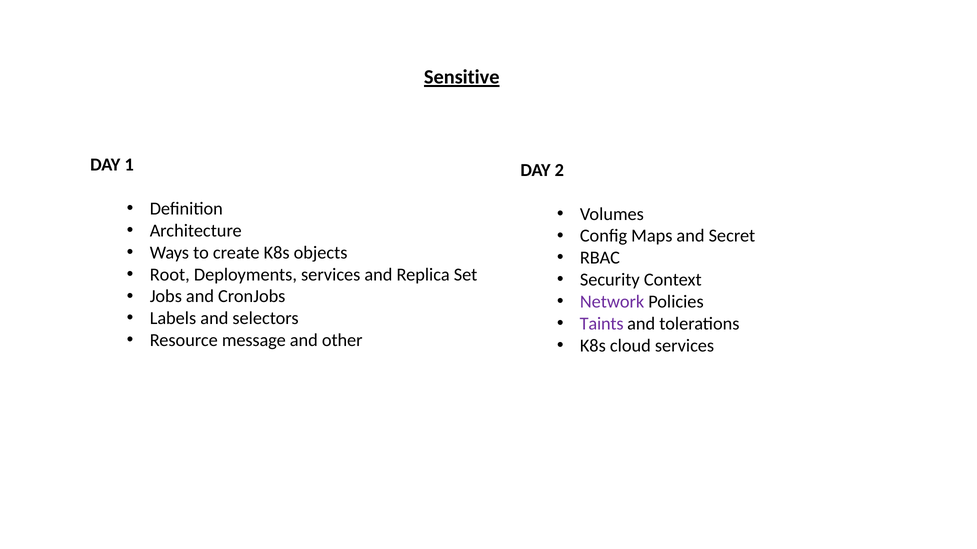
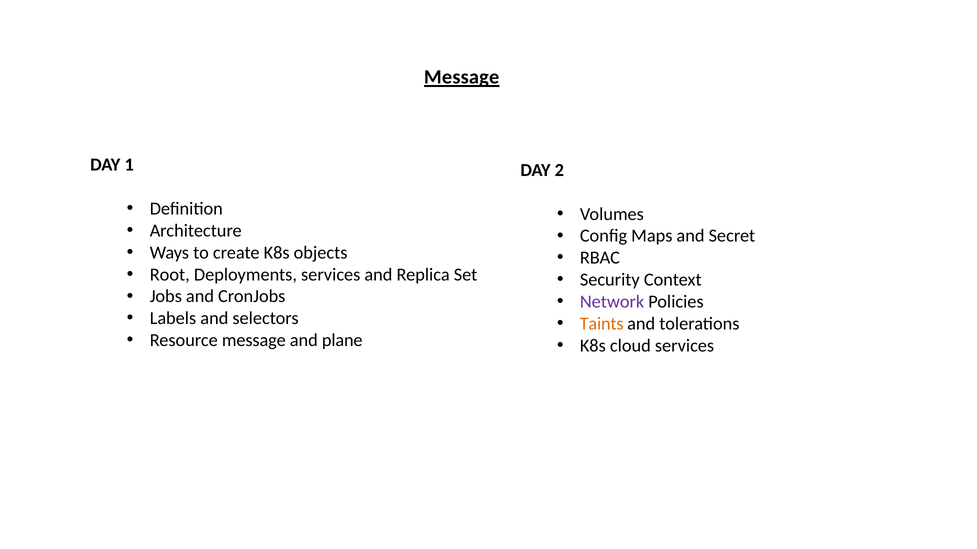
Sensitive at (462, 77): Sensitive -> Message
Taints colour: purple -> orange
other: other -> plane
